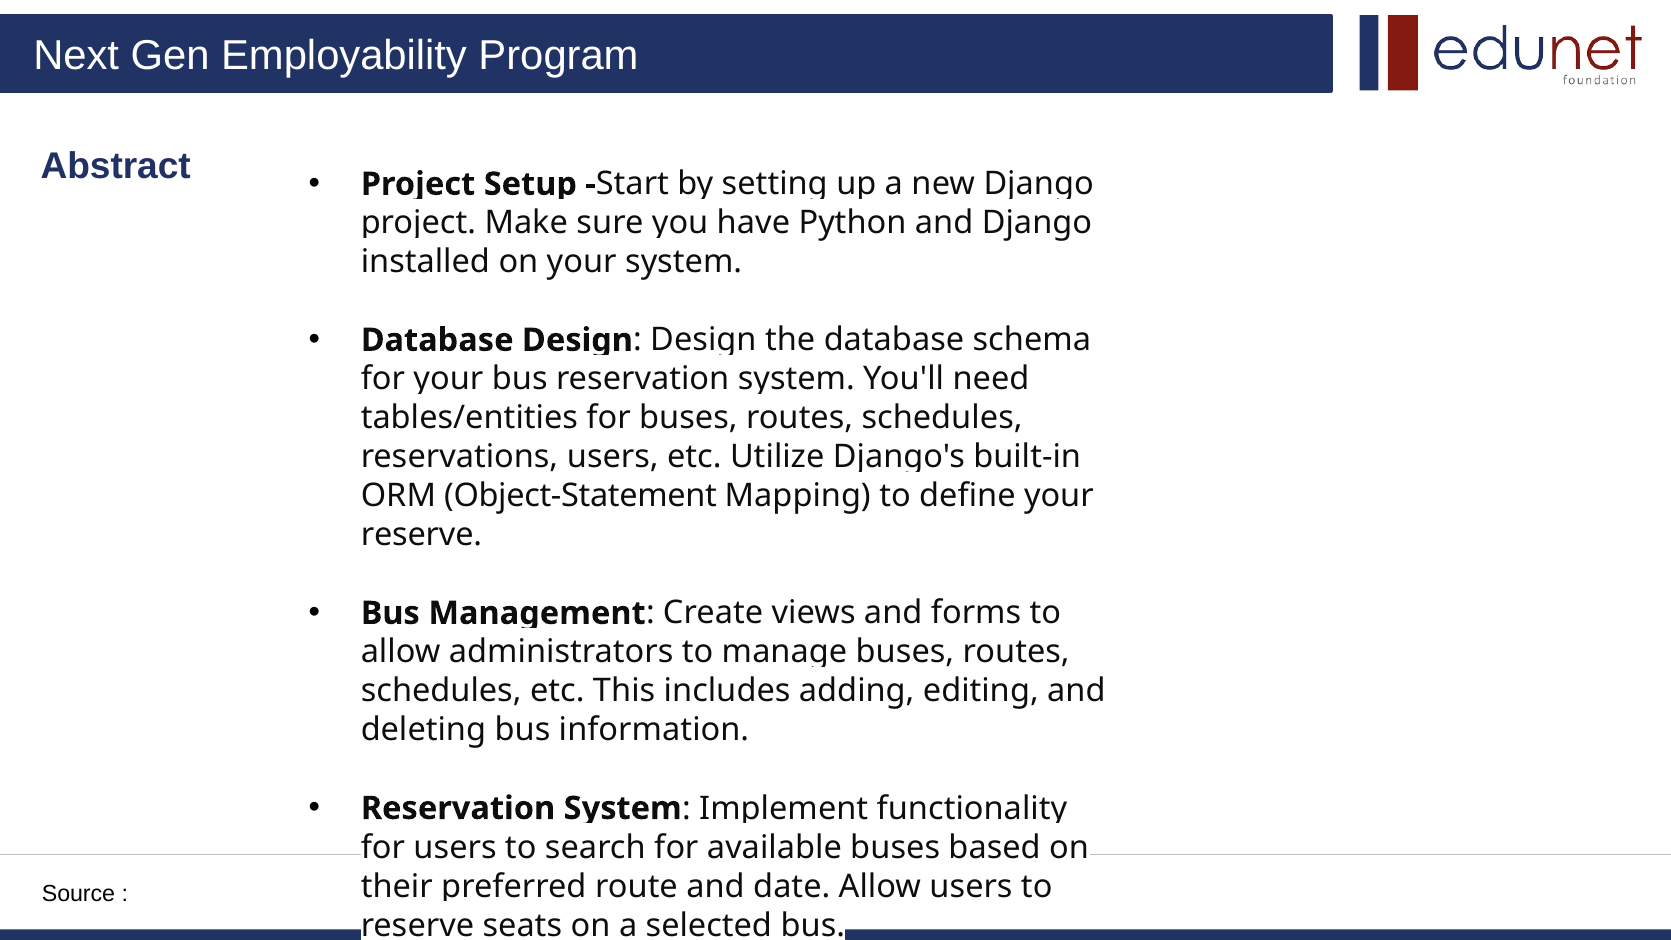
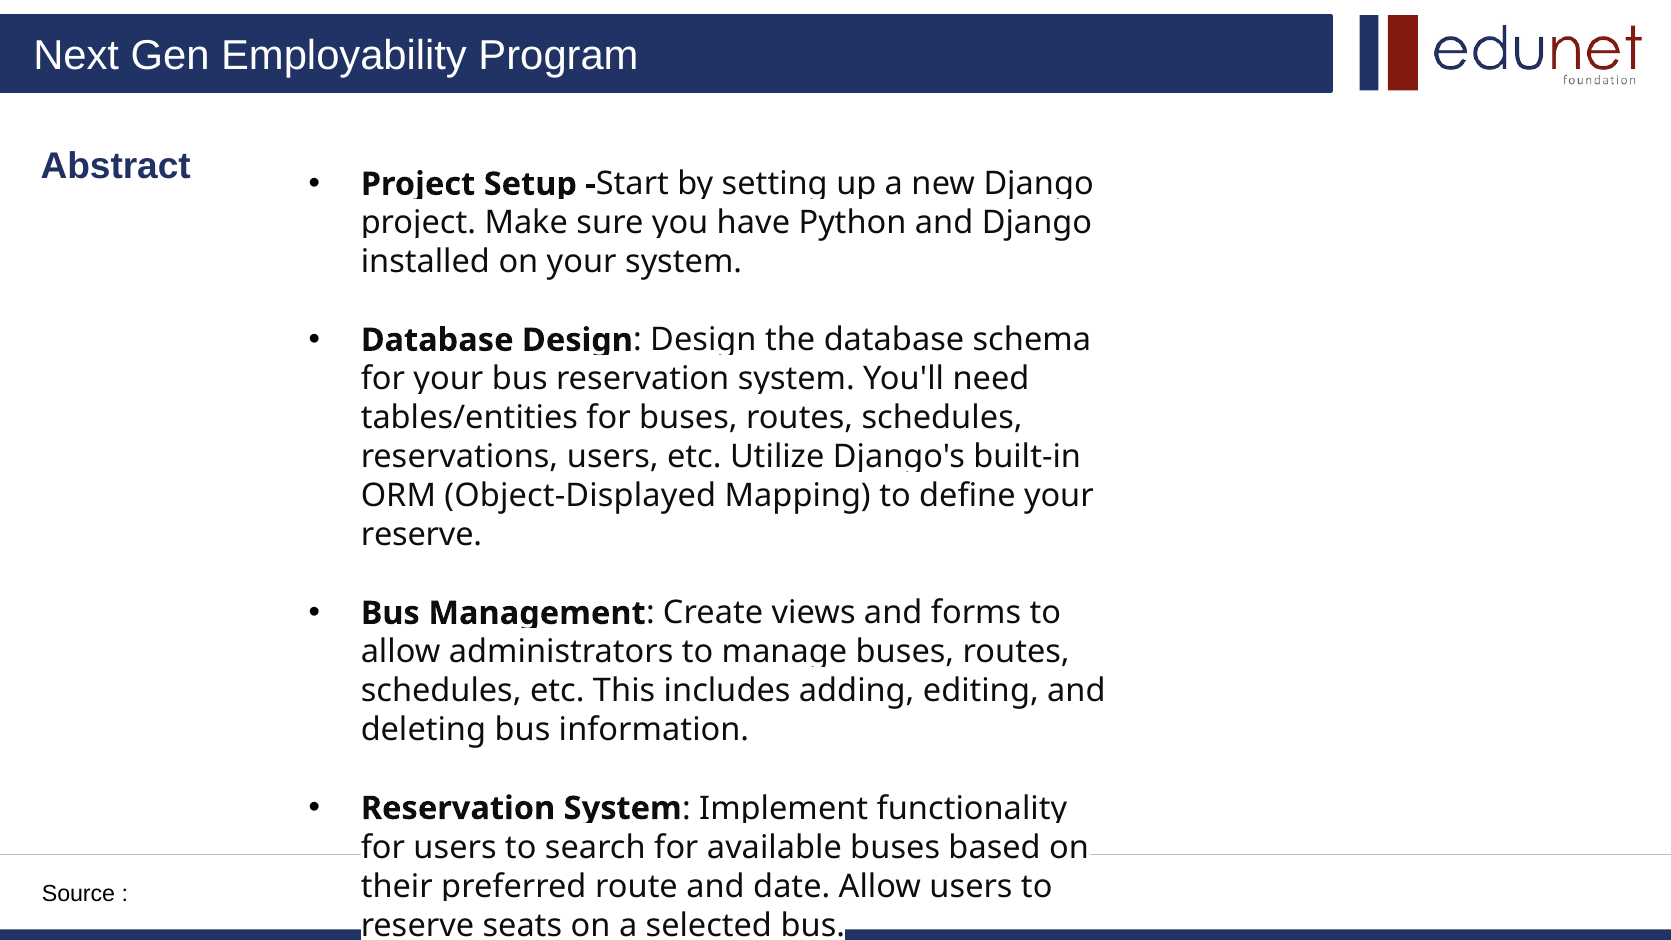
Object-Statement: Object-Statement -> Object-Displayed
